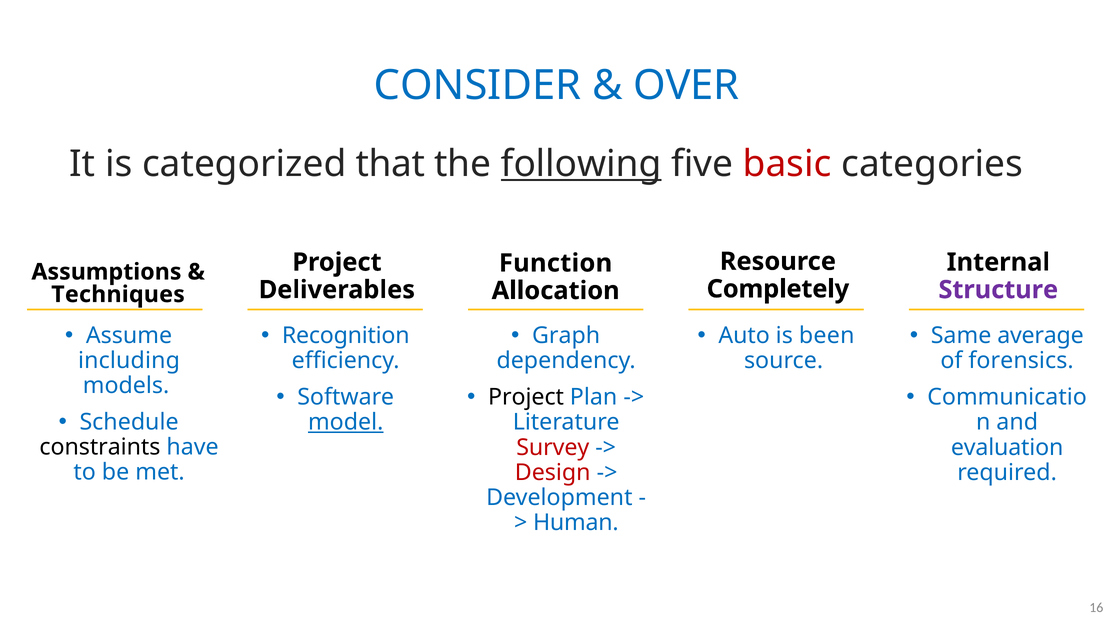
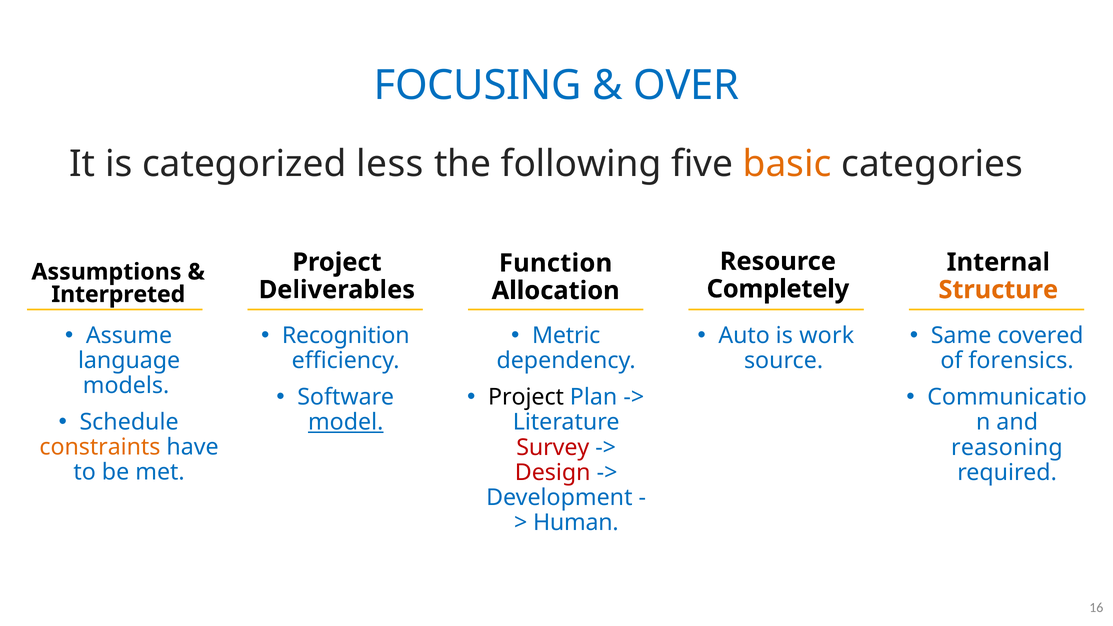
CONSIDER: CONSIDER -> FOCUSING
that: that -> less
following underline: present -> none
basic colour: red -> orange
Structure colour: purple -> orange
Techniques: Techniques -> Interpreted
Graph: Graph -> Metric
been: been -> work
average: average -> covered
including: including -> language
constraints colour: black -> orange
evaluation: evaluation -> reasoning
